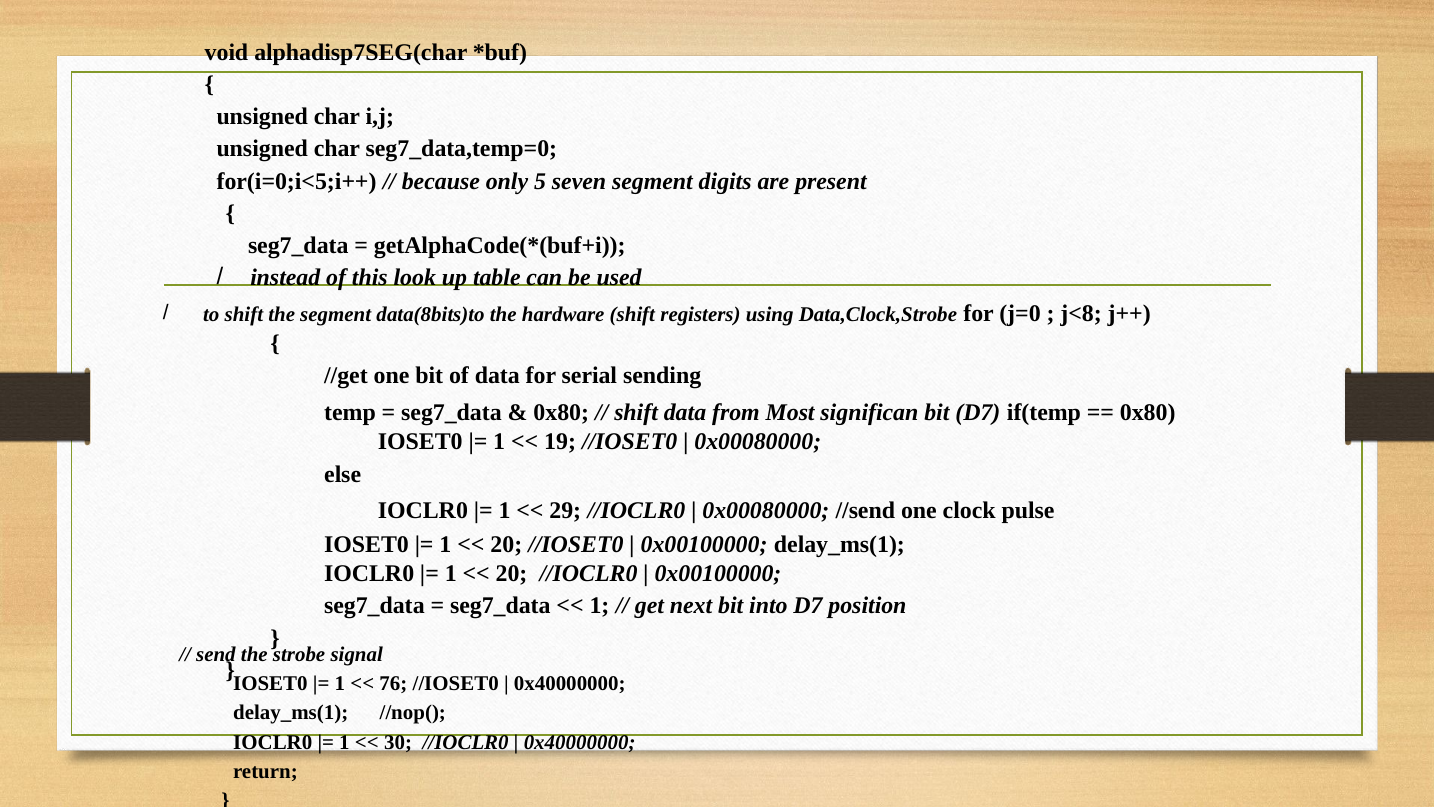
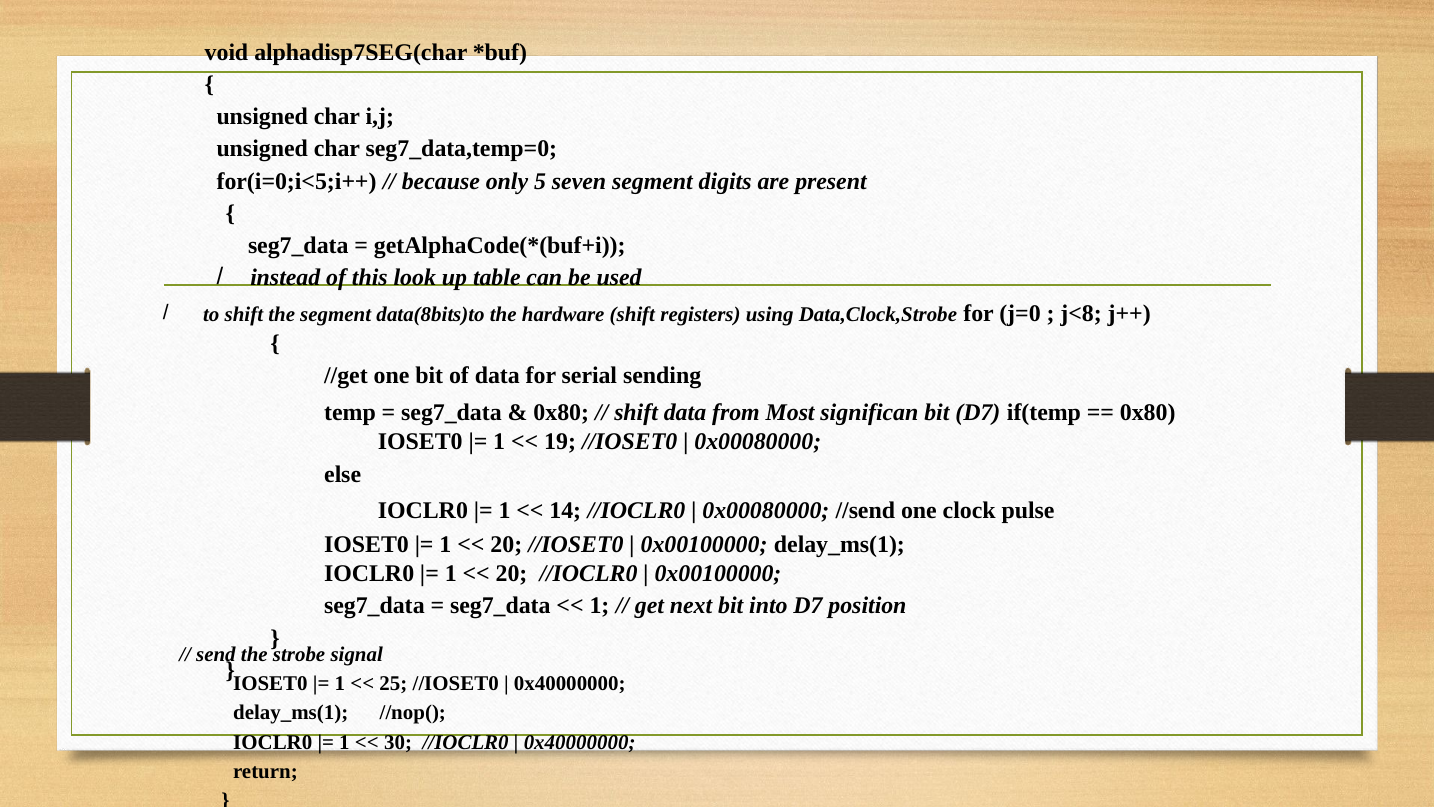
29: 29 -> 14
76: 76 -> 25
